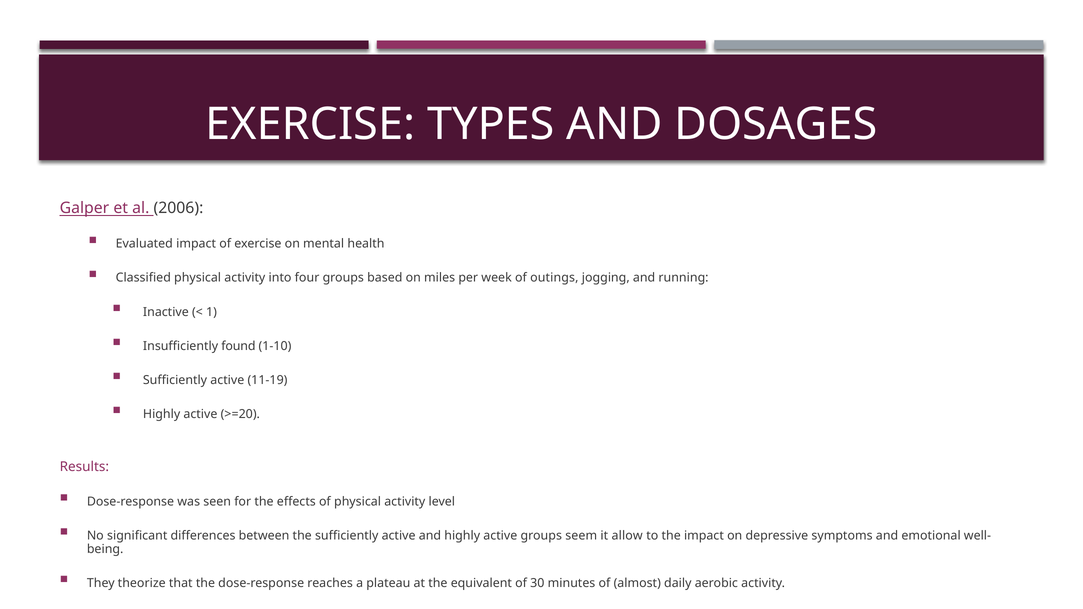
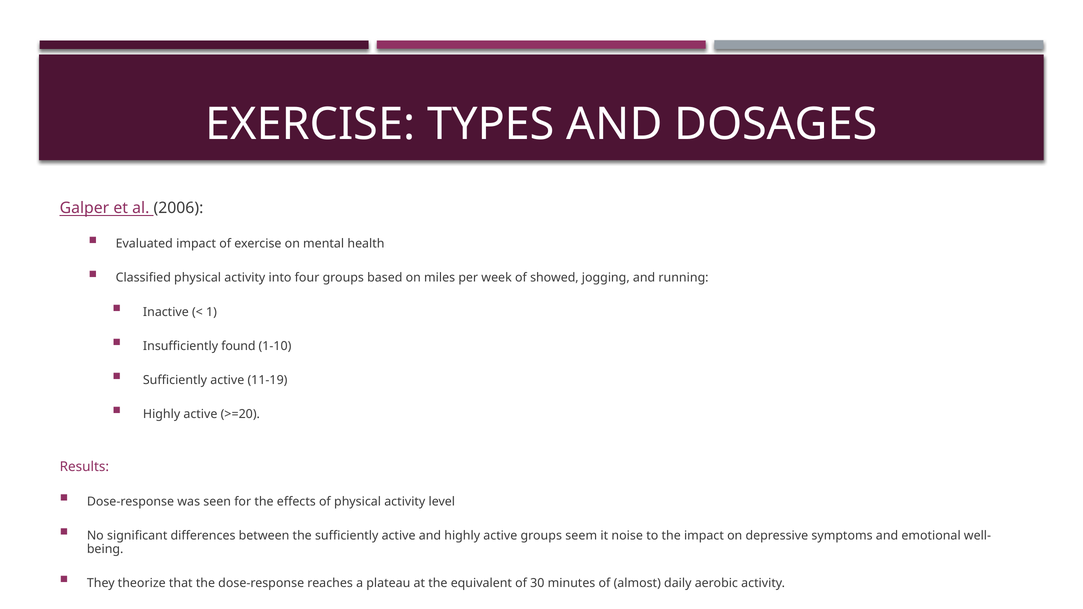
outings: outings -> showed
allow: allow -> noise
